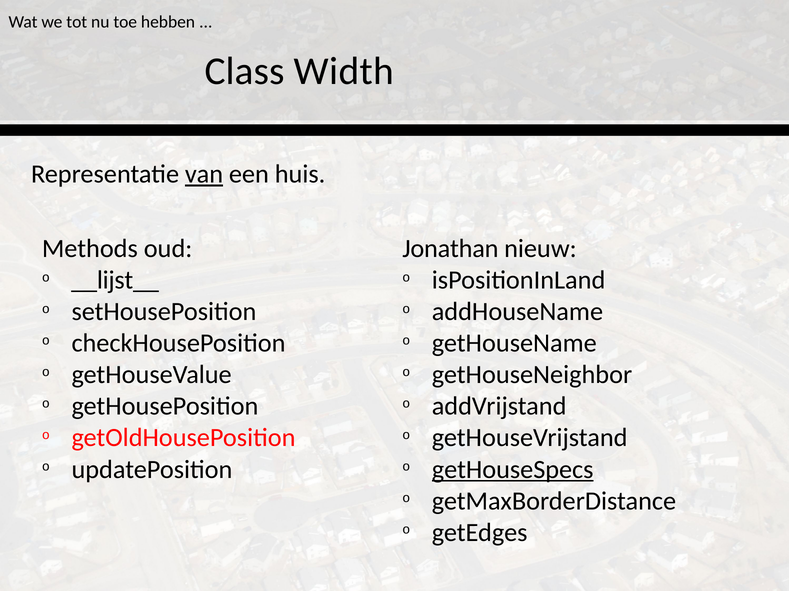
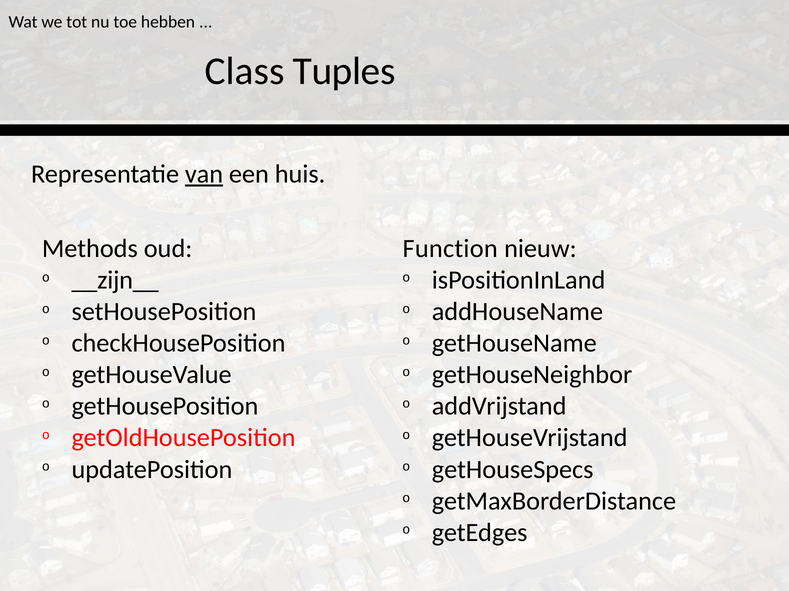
Width: Width -> Tuples
Jonathan: Jonathan -> Function
__lijst__: __lijst__ -> __zijn__
getHouseSpecs underline: present -> none
